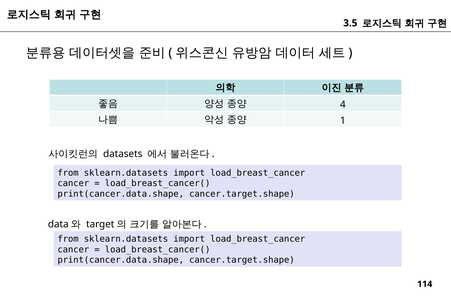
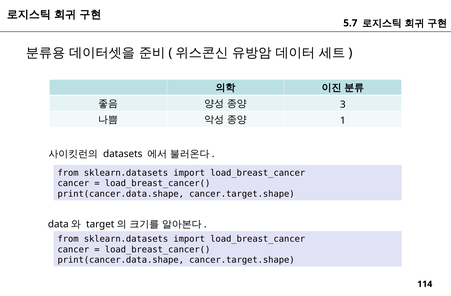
3.5: 3.5 -> 5.7
4: 4 -> 3
